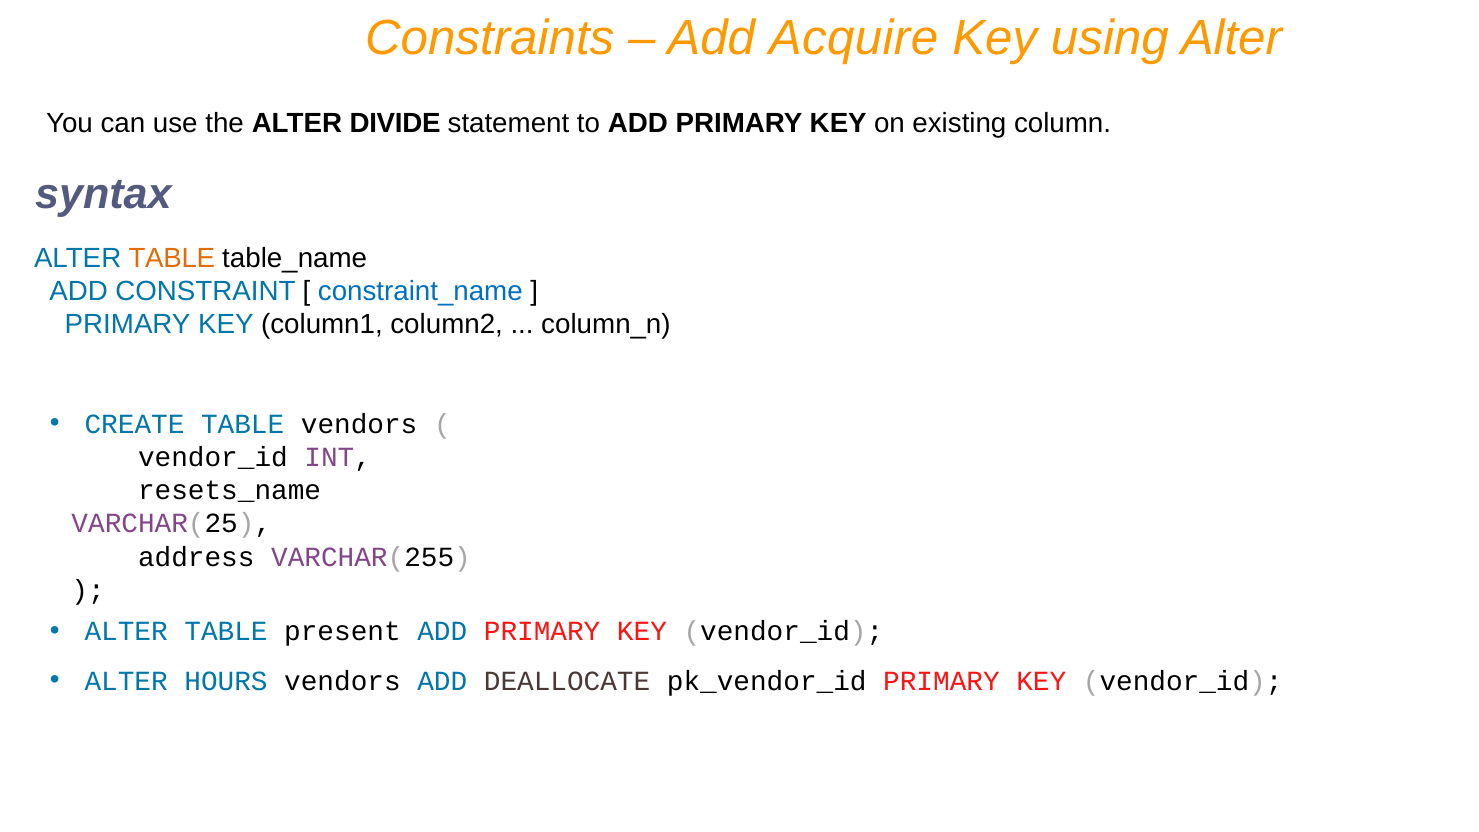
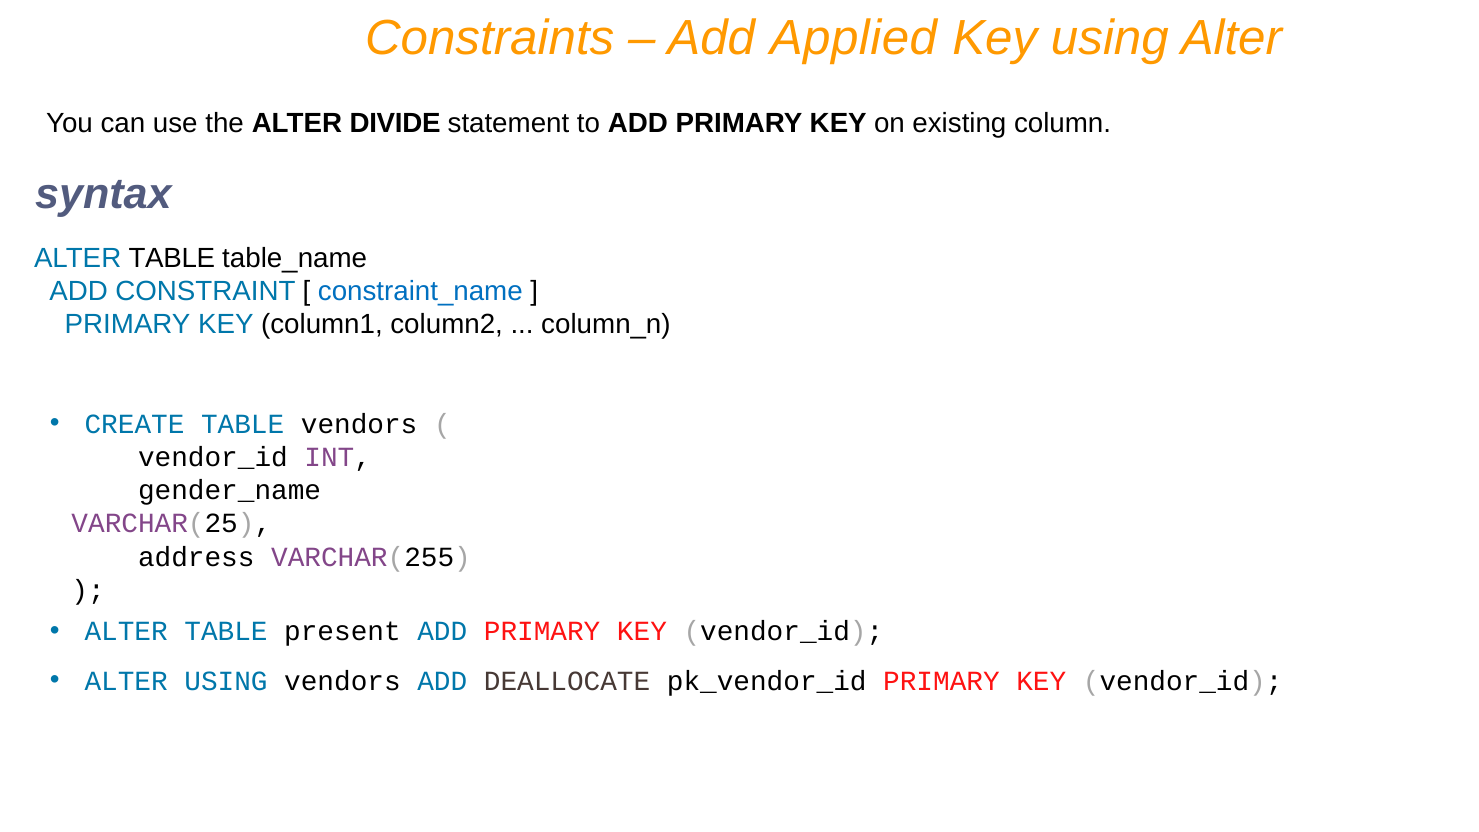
Acquire: Acquire -> Applied
TABLE at (172, 258) colour: orange -> black
resets_name: resets_name -> gender_name
ALTER HOURS: HOURS -> USING
